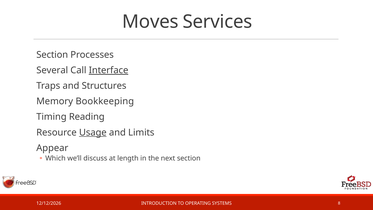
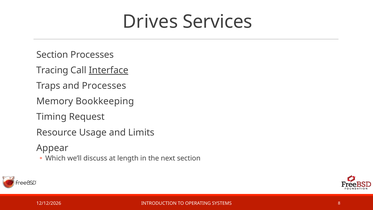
Moves: Moves -> Drives
Several: Several -> Tracing
and Structures: Structures -> Processes
Reading: Reading -> Request
Usage underline: present -> none
